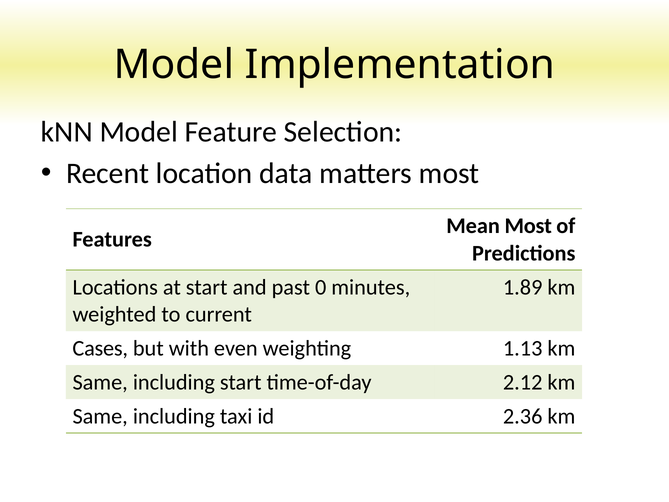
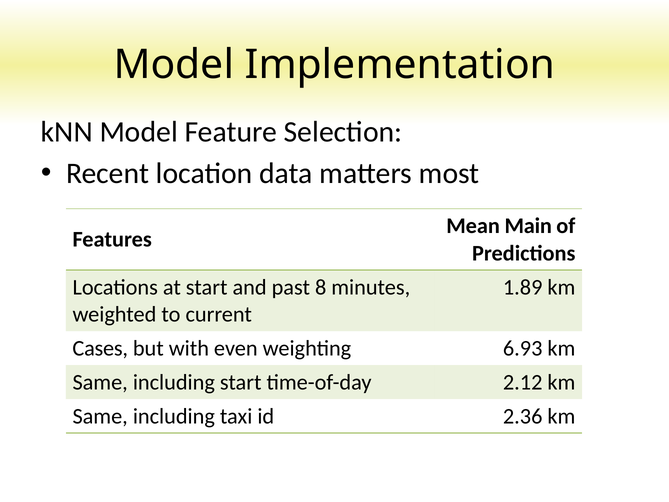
Mean Most: Most -> Main
0: 0 -> 8
1.13: 1.13 -> 6.93
